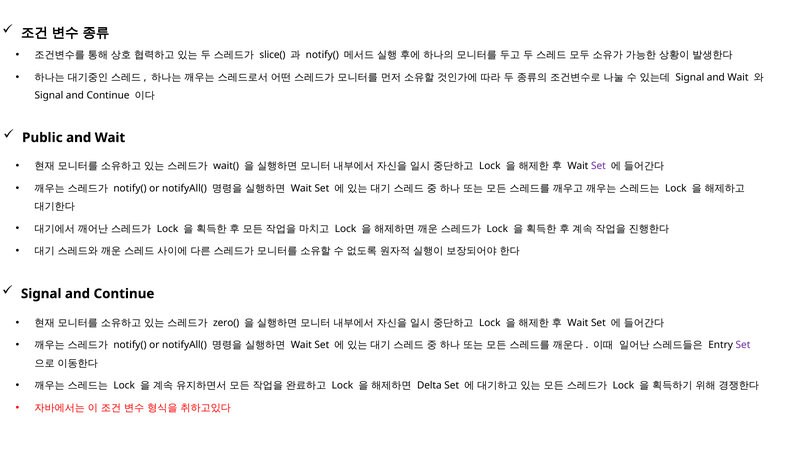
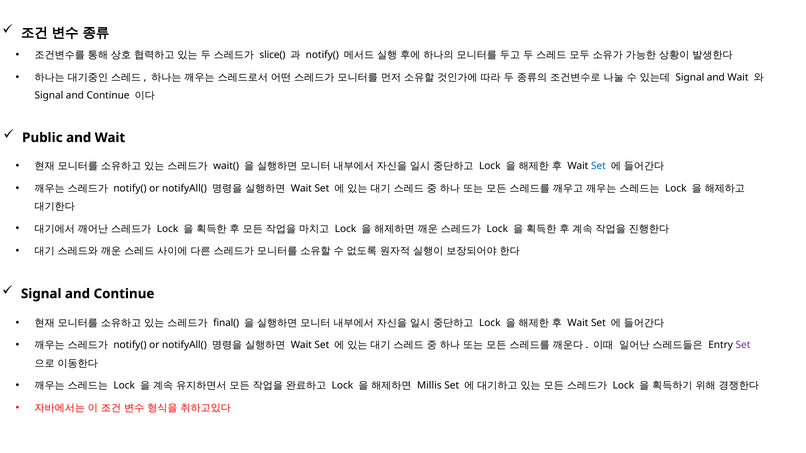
Set at (598, 166) colour: purple -> blue
zero(: zero( -> final(
Delta: Delta -> Millis
